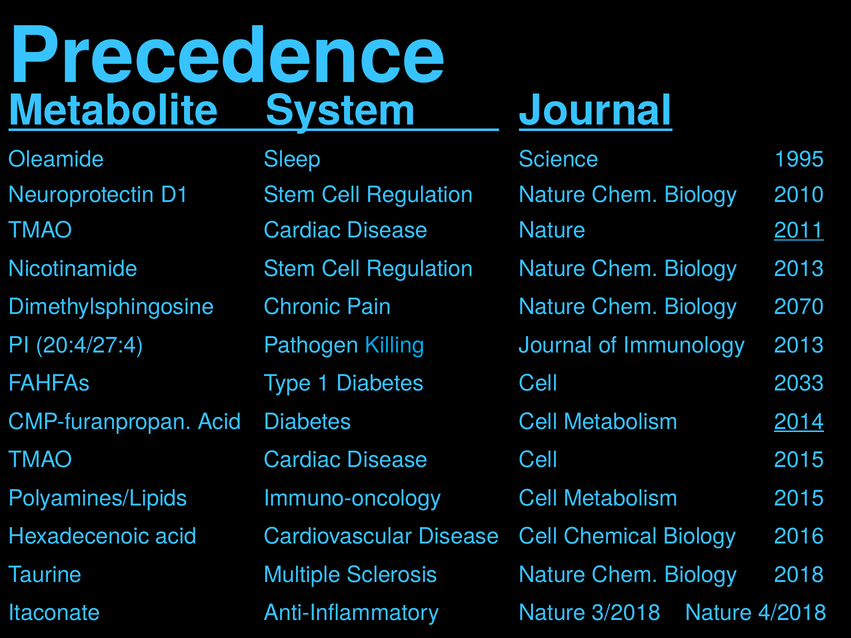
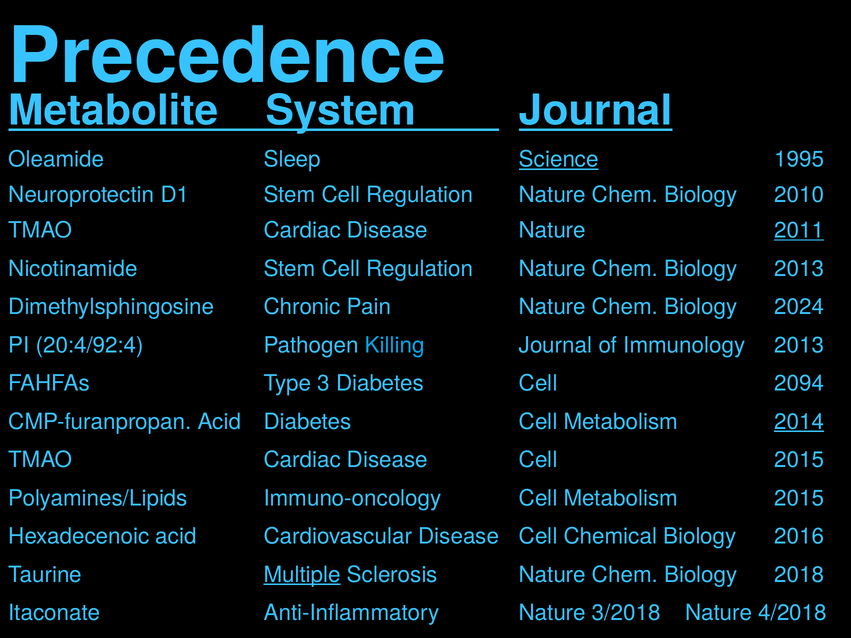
Science underline: none -> present
2070: 2070 -> 2024
20:4/27:4: 20:4/27:4 -> 20:4/92:4
1: 1 -> 3
2033: 2033 -> 2094
Multiple underline: none -> present
